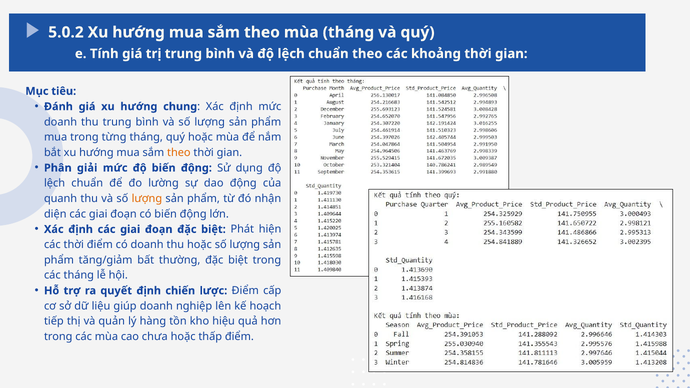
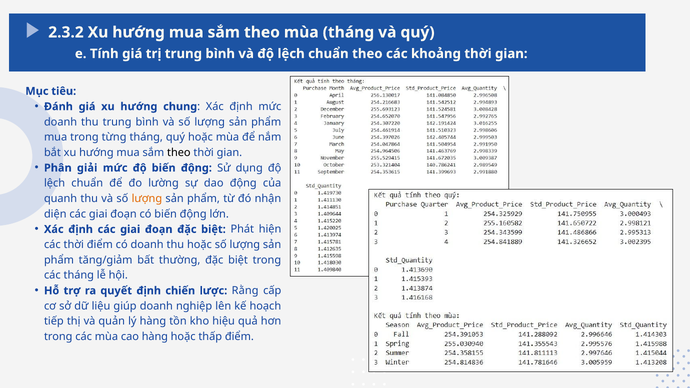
5.0.2: 5.0.2 -> 2.3.2
theo at (179, 153) colour: orange -> black
lược Điểm: Điểm -> Rằng
cao chưa: chưa -> hàng
